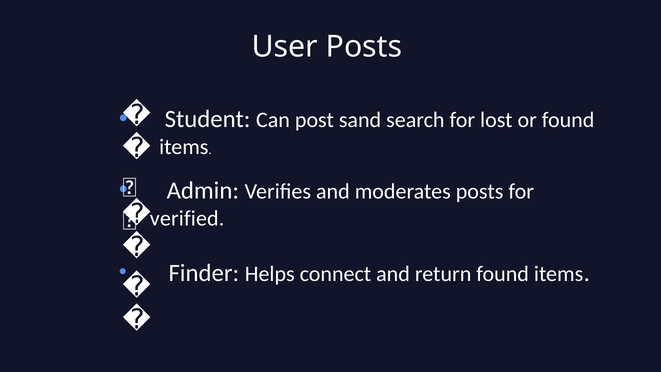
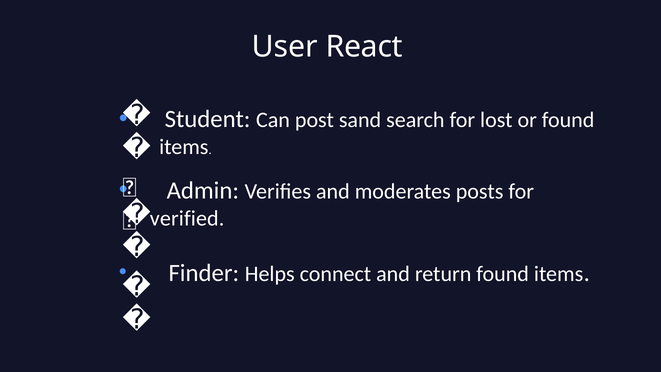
User Posts: Posts -> React
